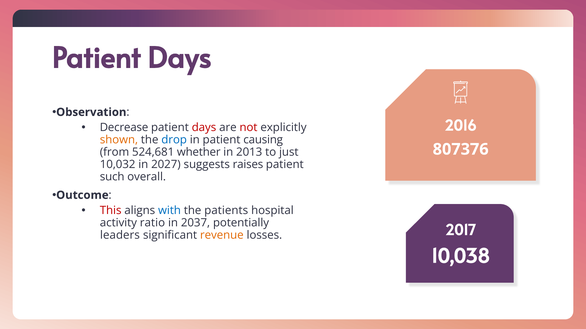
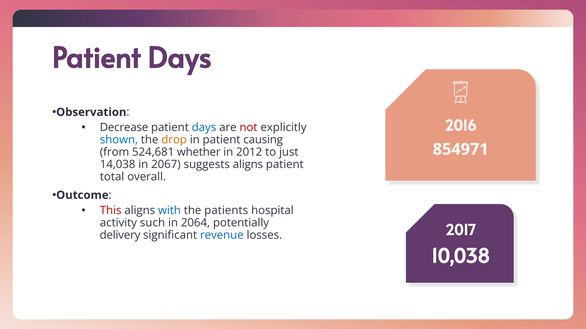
days at (204, 128) colour: red -> blue
shown colour: orange -> blue
drop colour: blue -> orange
807376: 807376 -> 854971
2013: 2013 -> 2012
10,032: 10,032 -> 14,038
2027: 2027 -> 2067
suggests raises: raises -> aligns
such: such -> total
ratio: ratio -> such
2037: 2037 -> 2064
leaders: leaders -> delivery
revenue colour: orange -> blue
